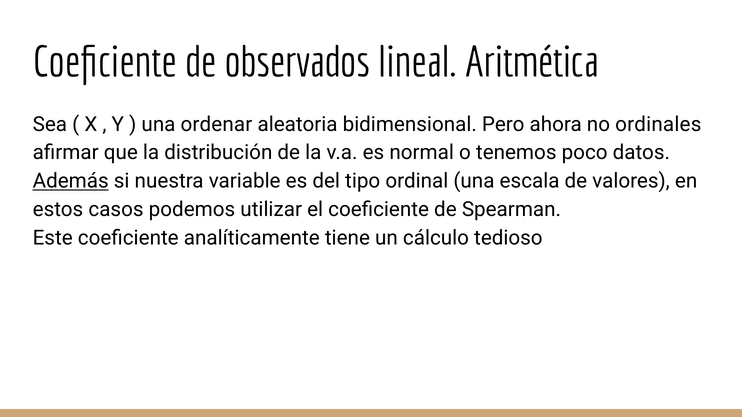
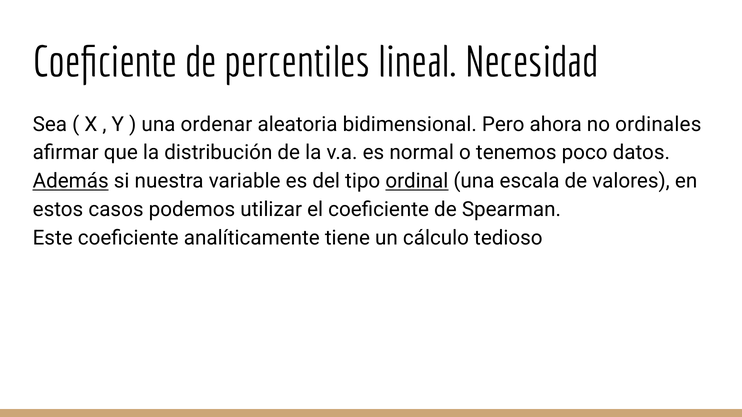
observados: observados -> percentiles
Aritmética: Aritmética -> Necesidad
ordinal underline: none -> present
